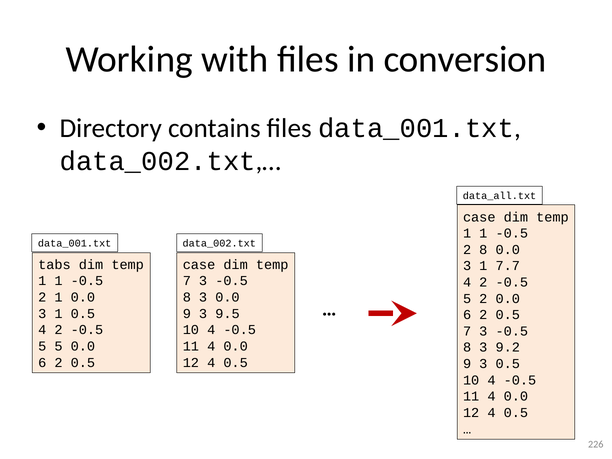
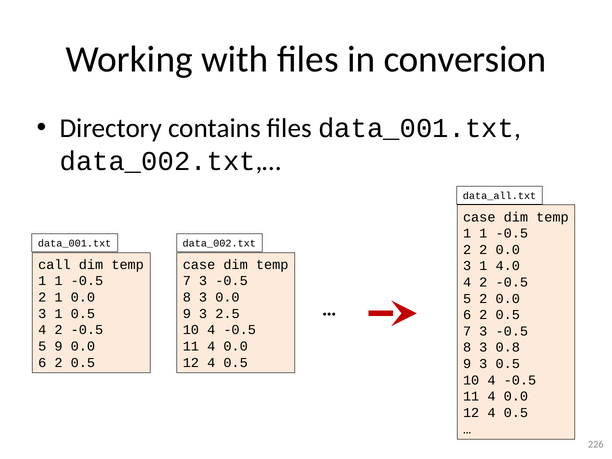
2 8: 8 -> 2
tabs: tabs -> call
7.7: 7.7 -> 4.0
9.5: 9.5 -> 2.5
5 5: 5 -> 9
9.2: 9.2 -> 0.8
